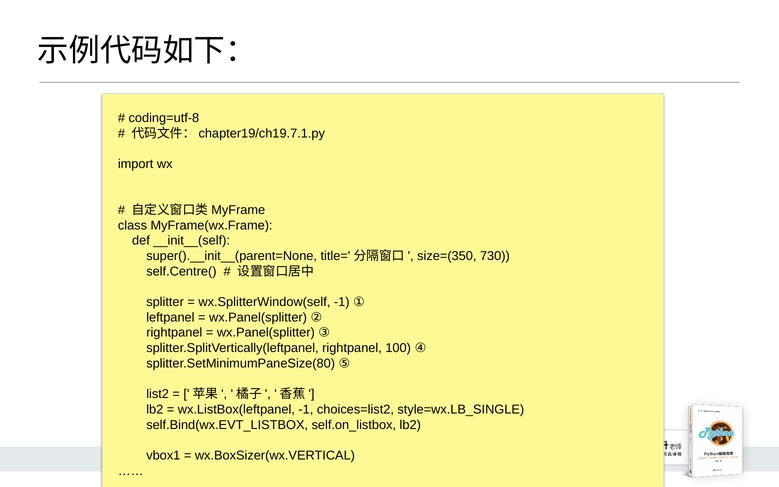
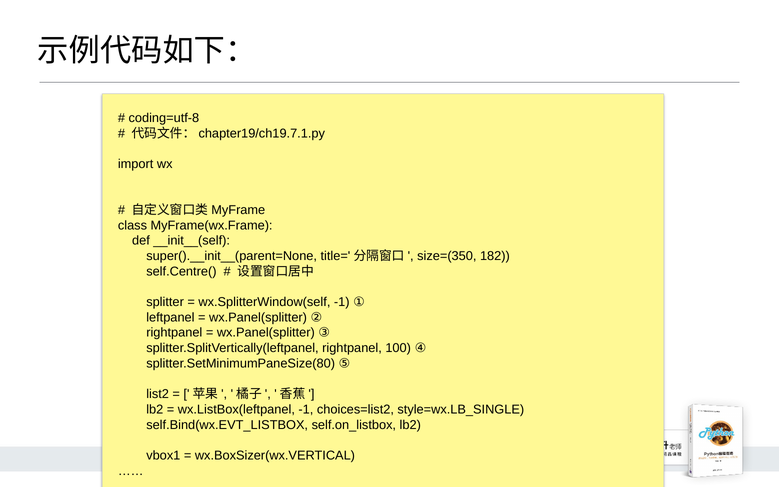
730: 730 -> 182
